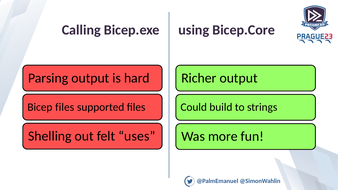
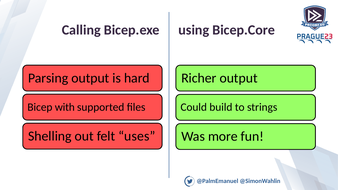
Bicep files: files -> with
